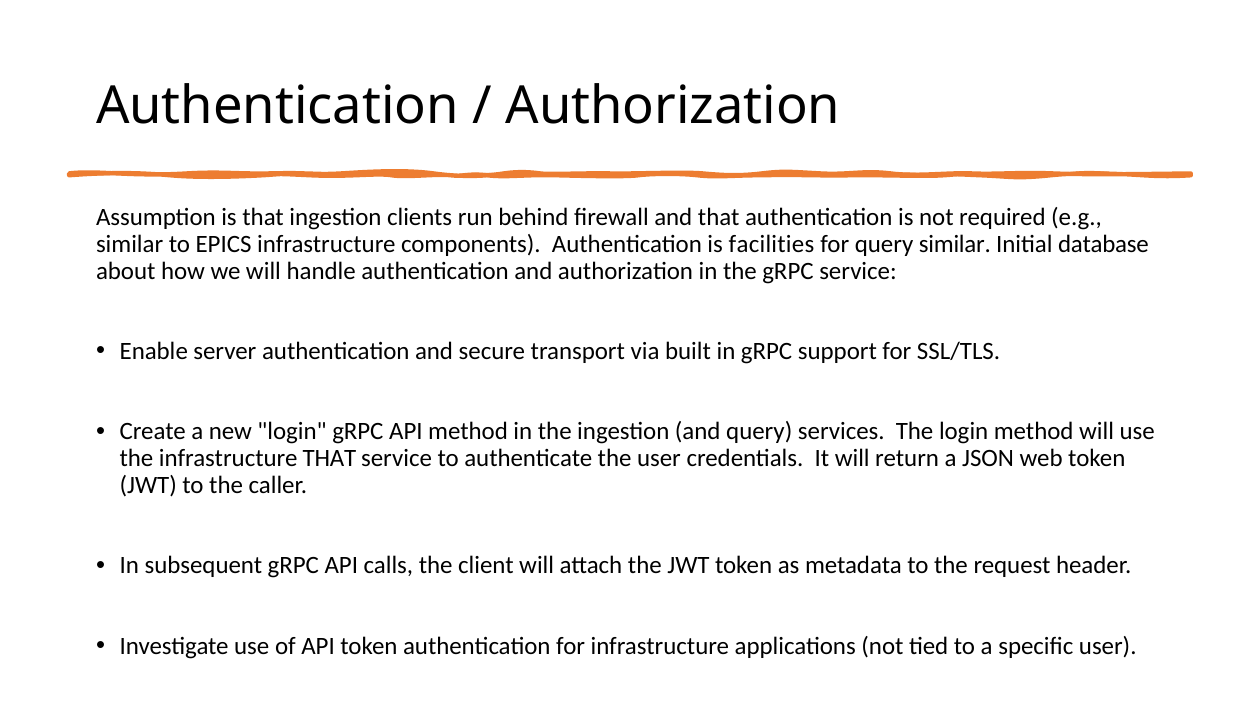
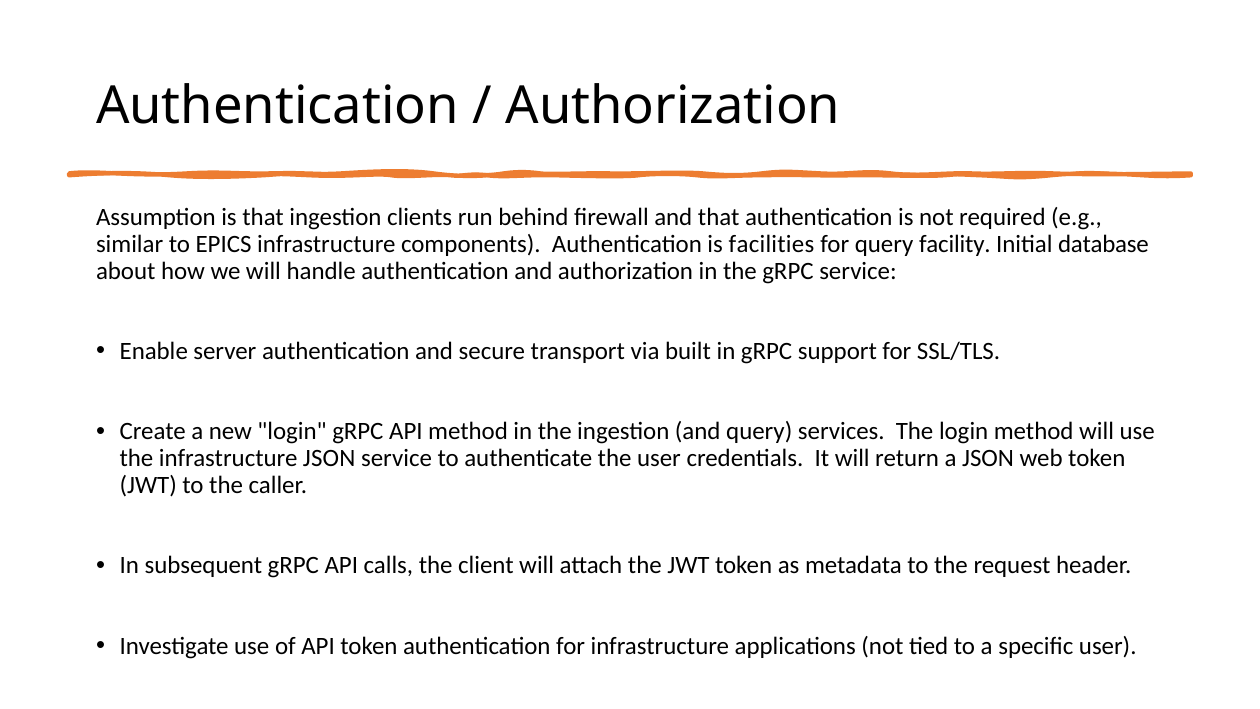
query similar: similar -> facility
infrastructure THAT: THAT -> JSON
